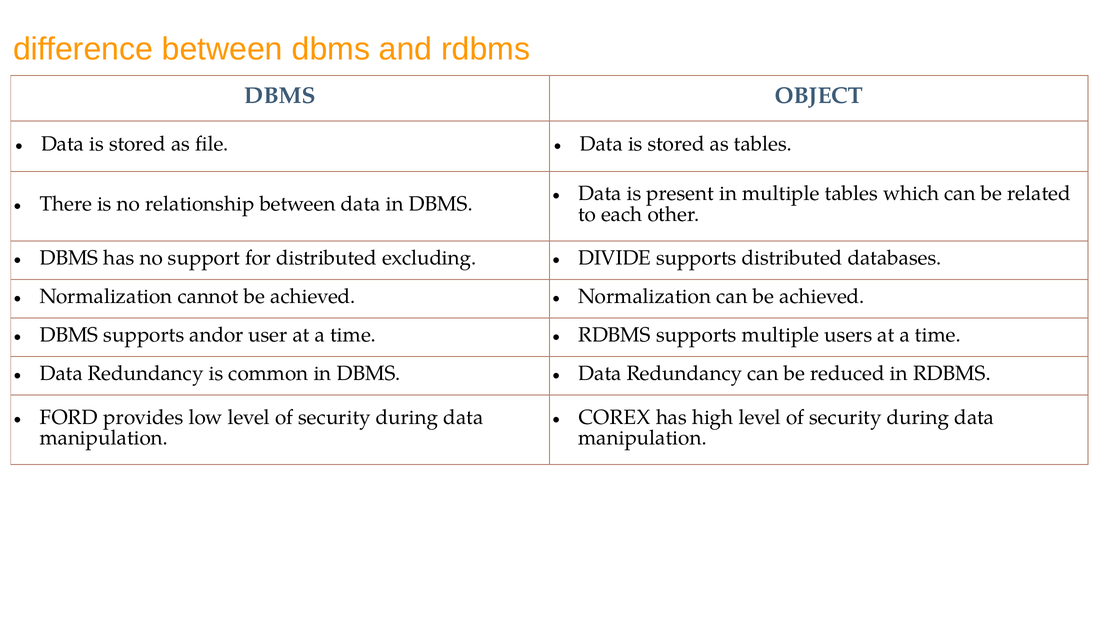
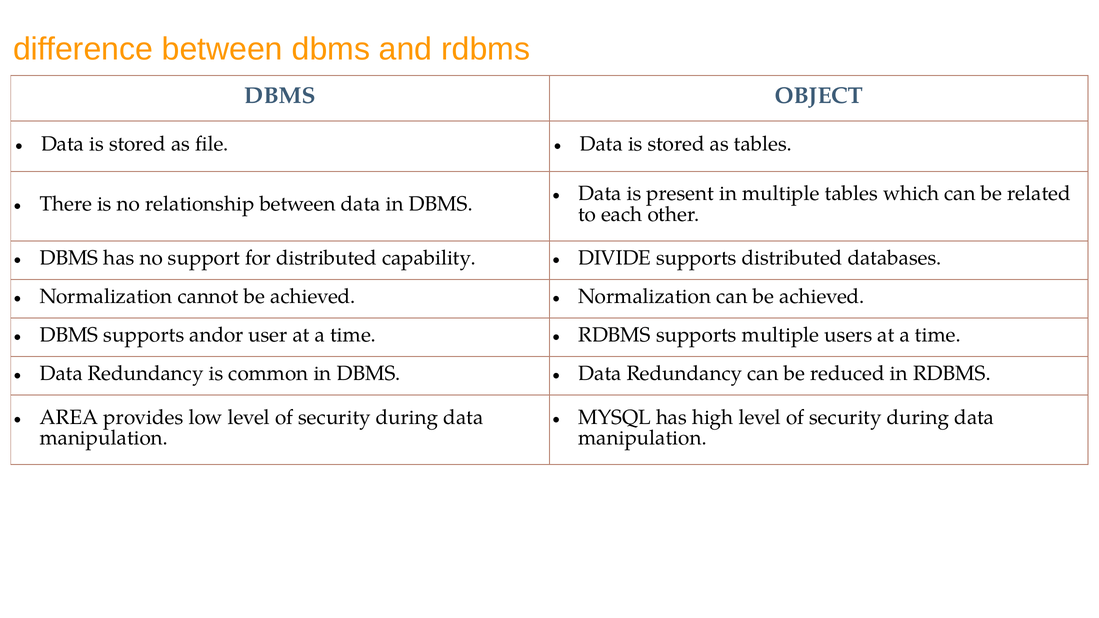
excluding: excluding -> capability
FORD: FORD -> AREA
COREX: COREX -> MYSQL
